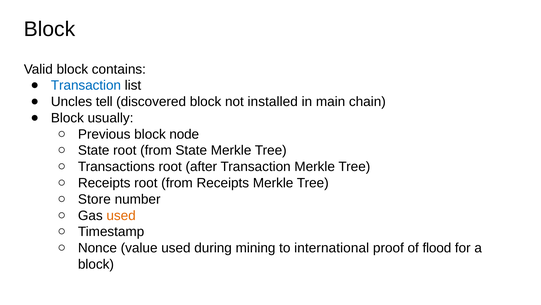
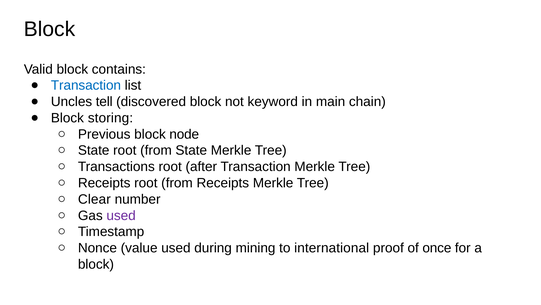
installed: installed -> keyword
usually: usually -> storing
Store: Store -> Clear
used at (121, 215) colour: orange -> purple
flood: flood -> once
